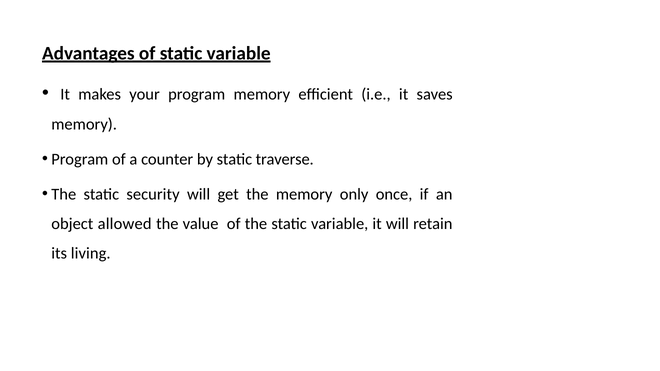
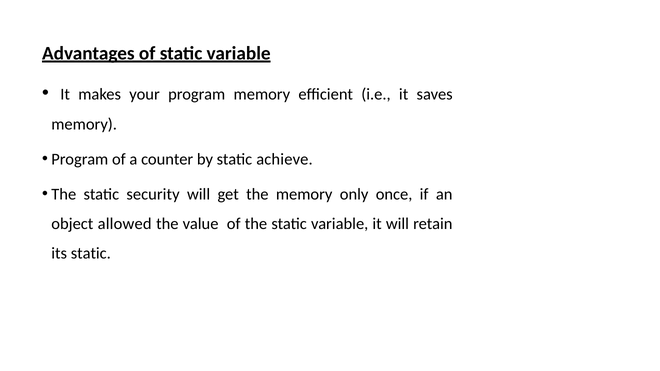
traverse: traverse -> achieve
its living: living -> static
